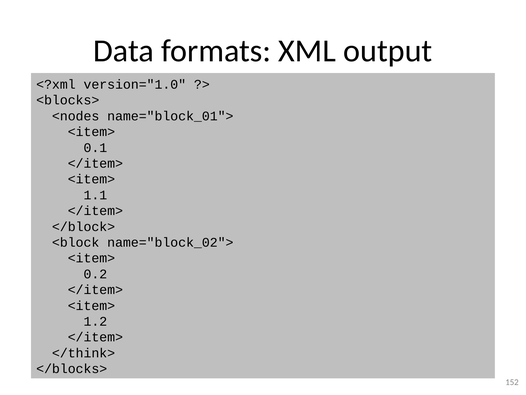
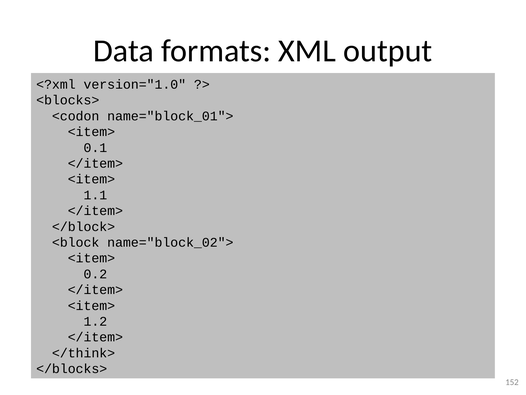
<nodes: <nodes -> <codon
